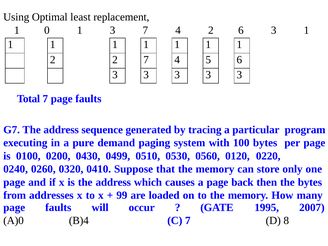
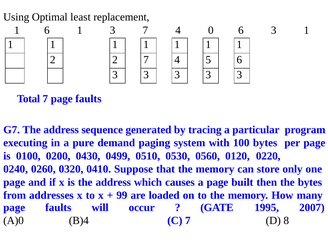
1 0: 0 -> 6
4 2: 2 -> 0
back: back -> built
